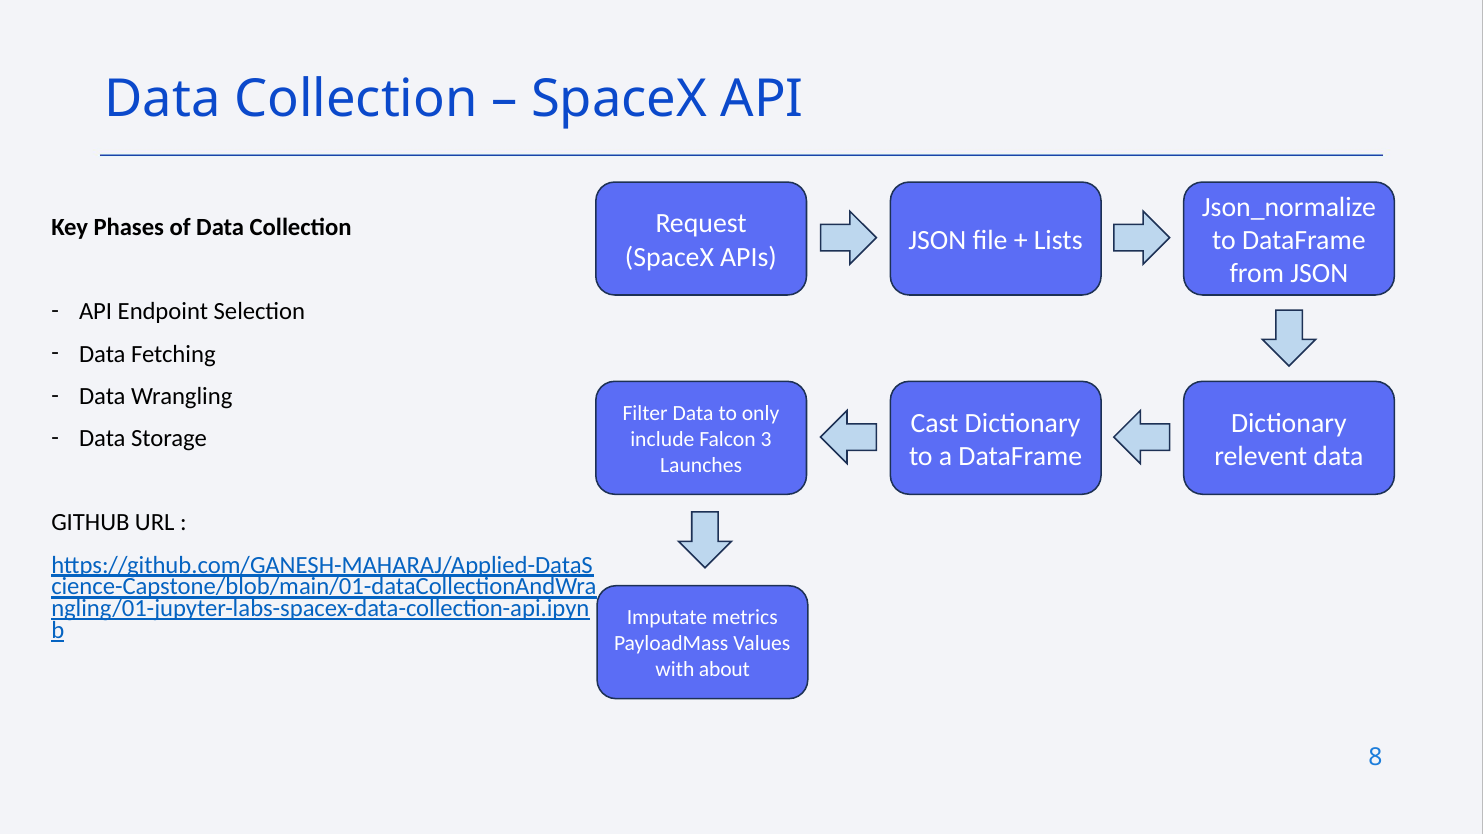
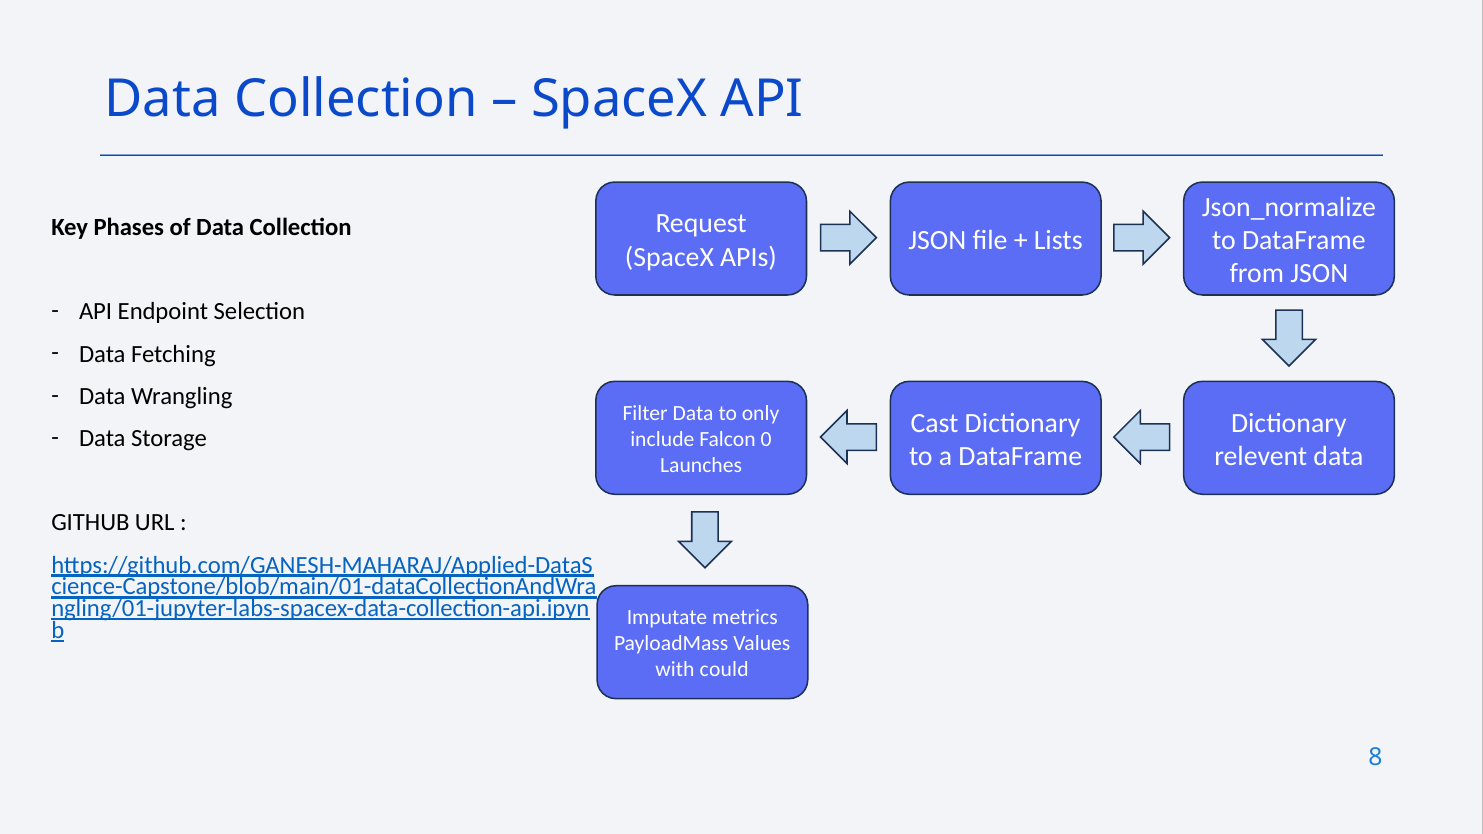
3: 3 -> 0
about: about -> could
